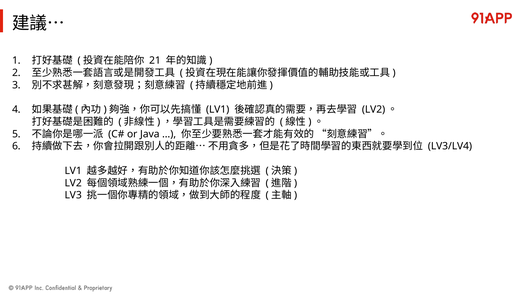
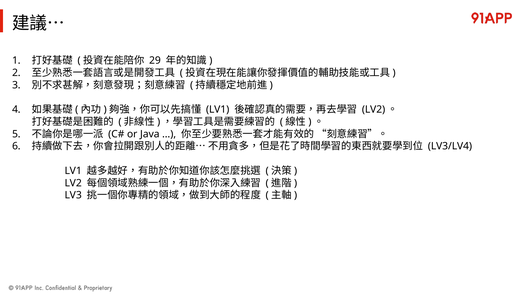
21: 21 -> 29
